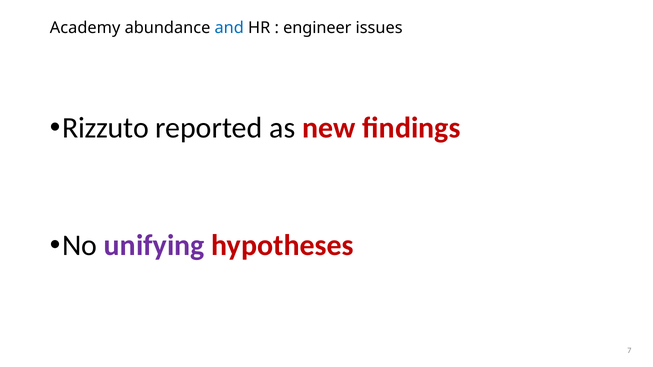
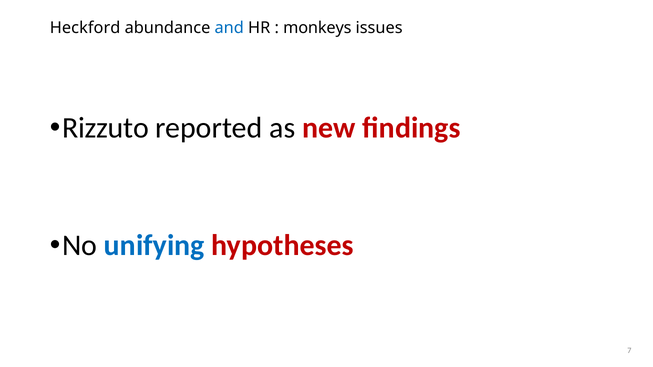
Academy: Academy -> Heckford
engineer: engineer -> monkeys
unifying colour: purple -> blue
